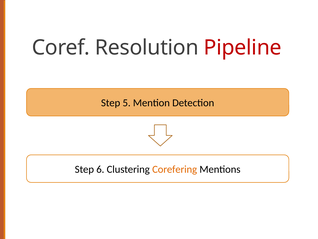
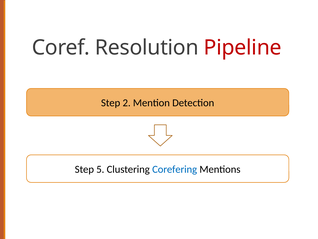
5: 5 -> 2
6: 6 -> 5
Corefering colour: orange -> blue
